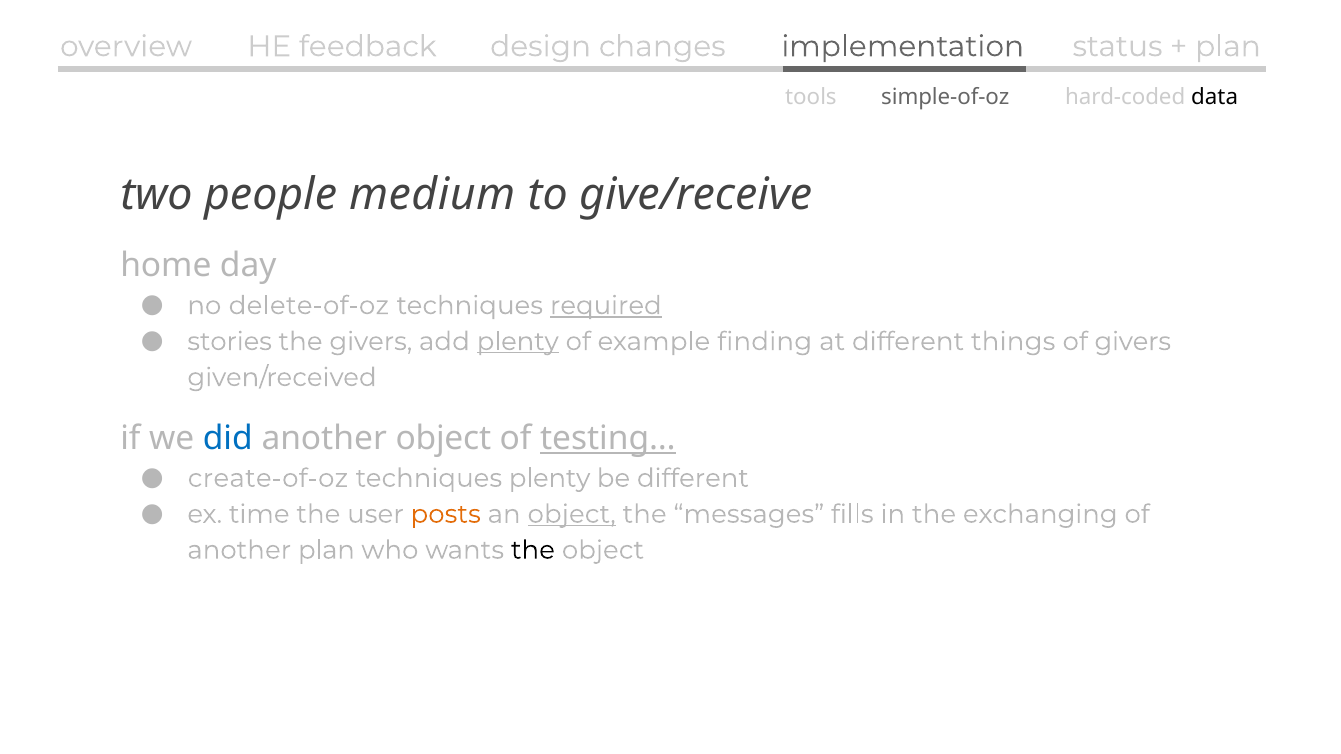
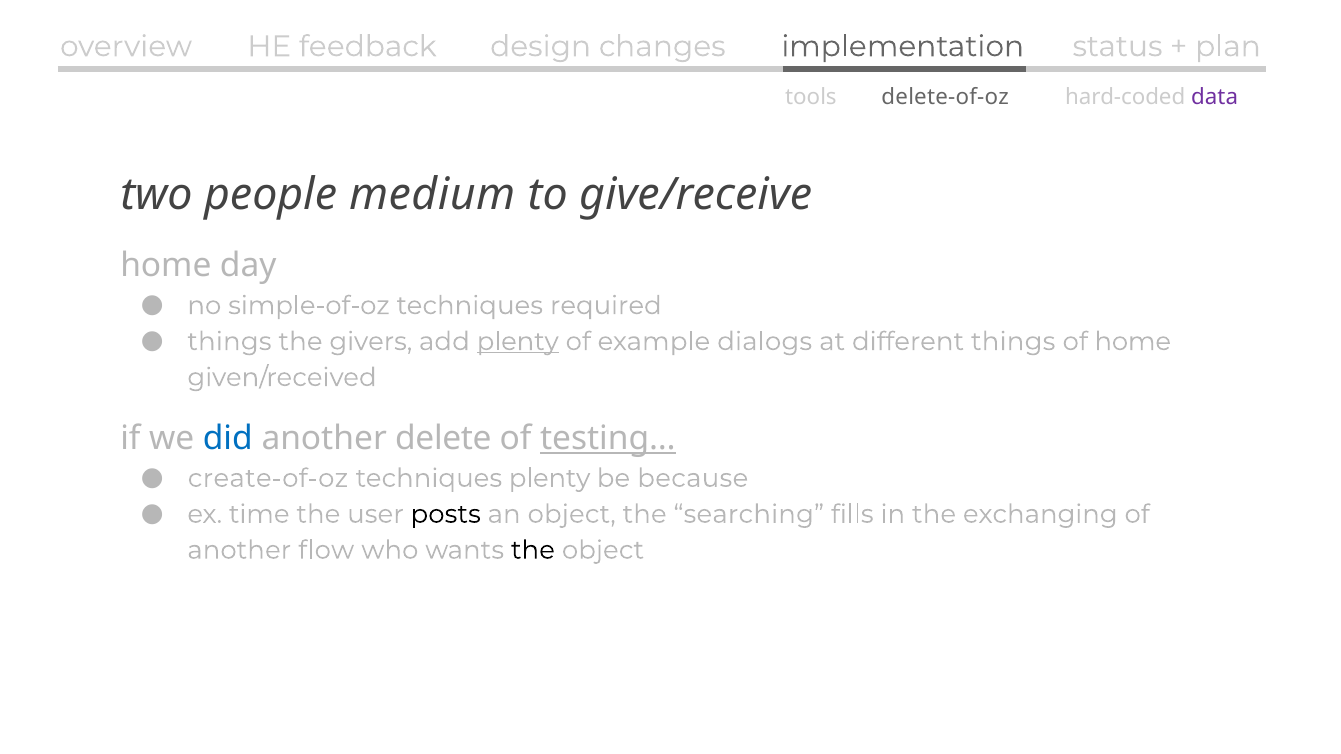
simple-of-oz: simple-of-oz -> delete-of-oz
data colour: black -> purple
delete-of-oz: delete-of-oz -> simple-of-oz
required underline: present -> none
stories at (230, 342): stories -> things
finding: finding -> dialogs
of givers: givers -> home
another object: object -> delete
be different: different -> because
posts colour: orange -> black
object at (572, 514) underline: present -> none
messages: messages -> searching
another plan: plan -> flow
